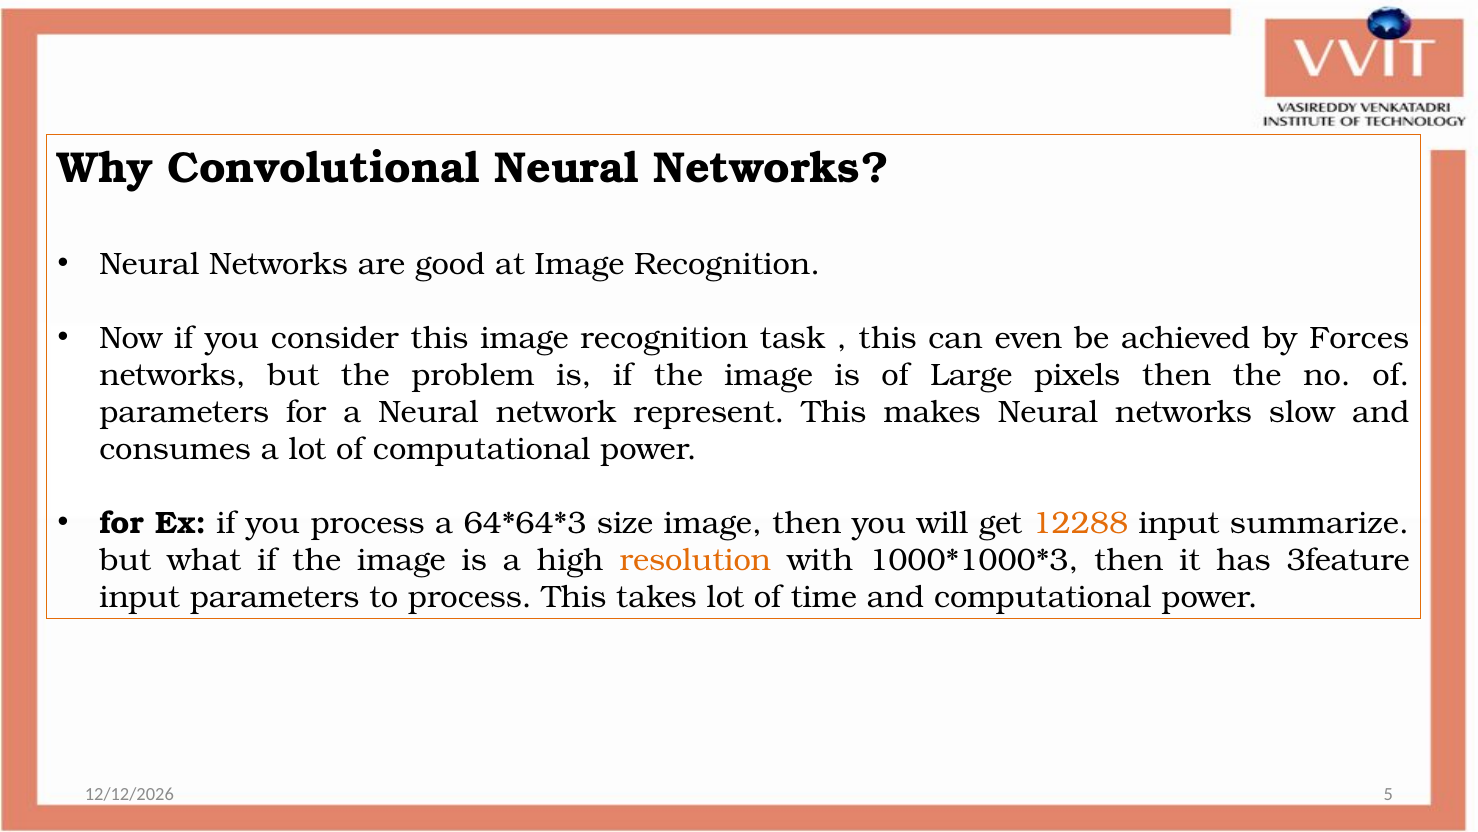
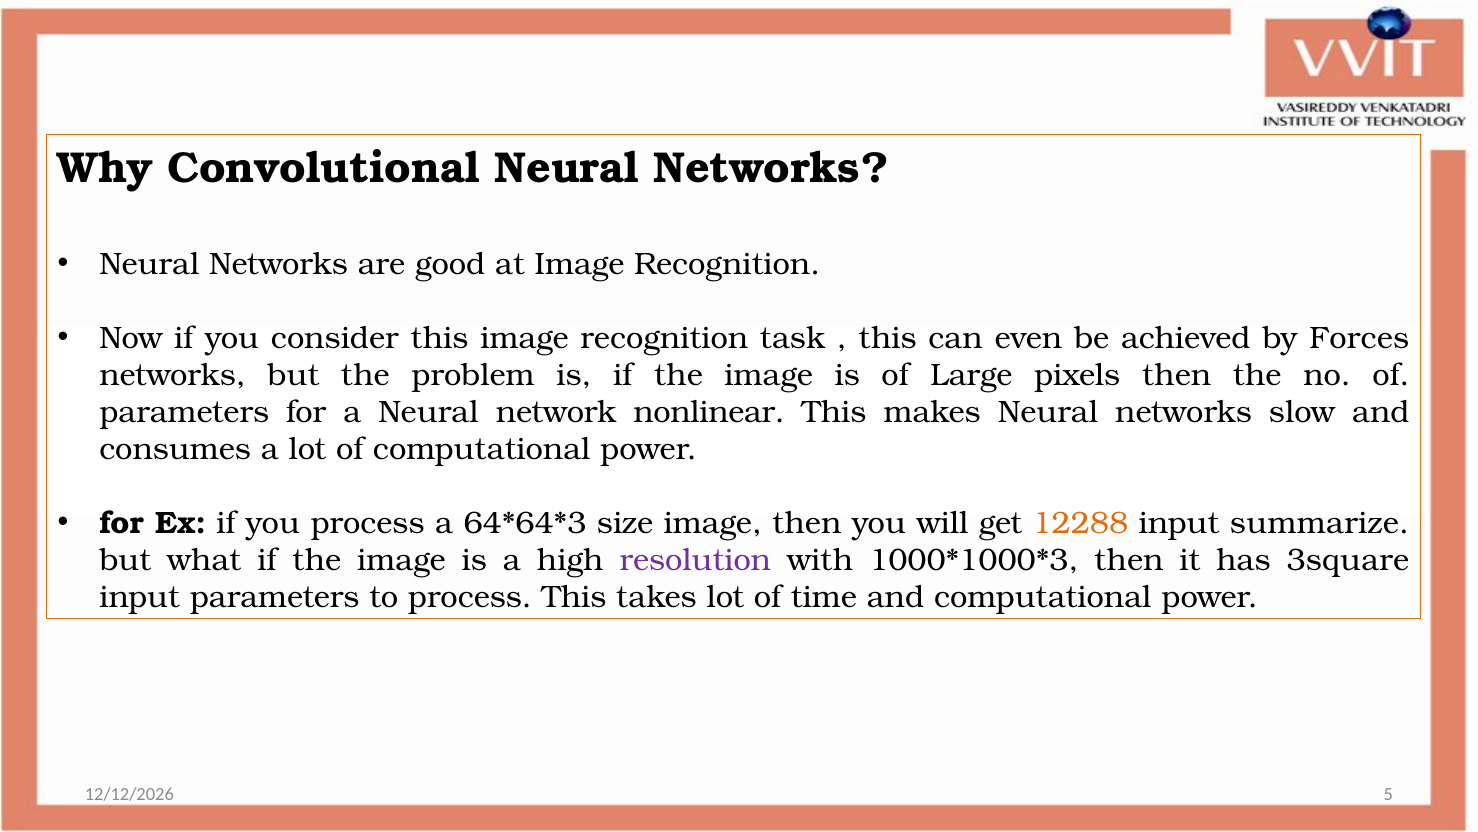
represent: represent -> nonlinear
resolution colour: orange -> purple
3feature: 3feature -> 3square
